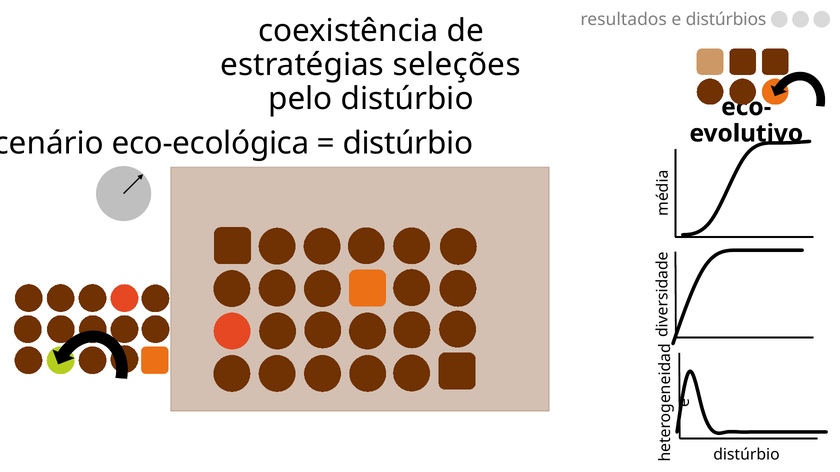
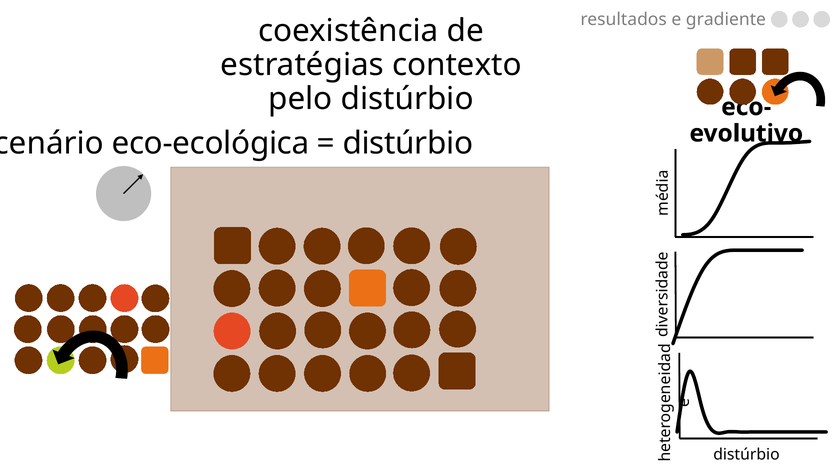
distúrbios: distúrbios -> gradiente
seleções: seleções -> contexto
